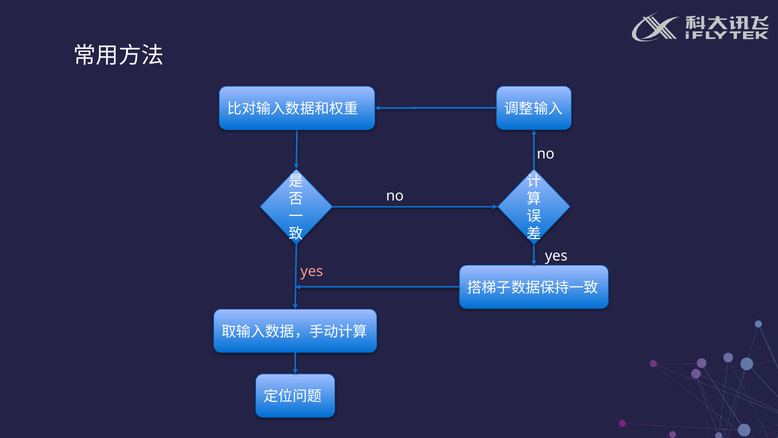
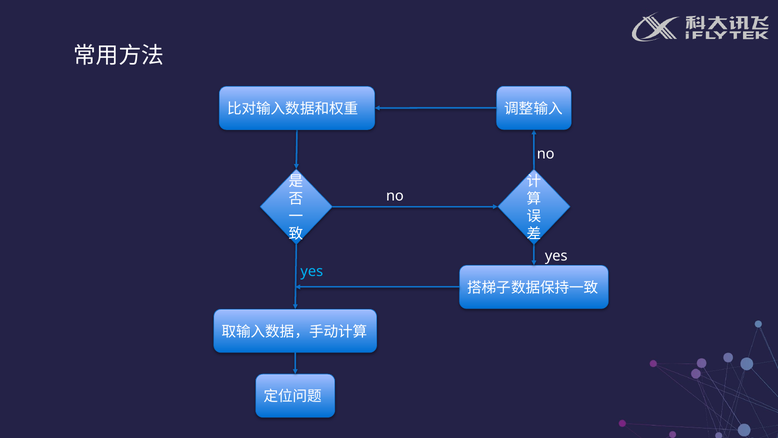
yes at (312, 271) colour: pink -> light blue
